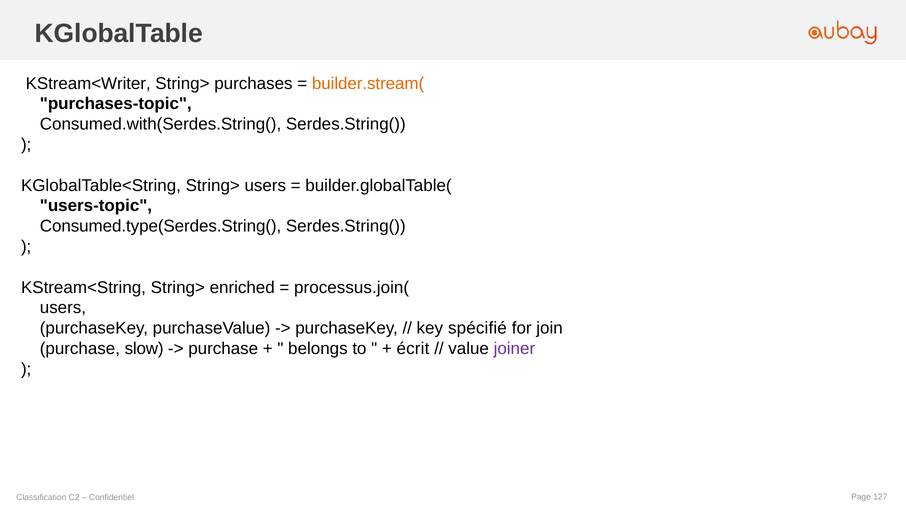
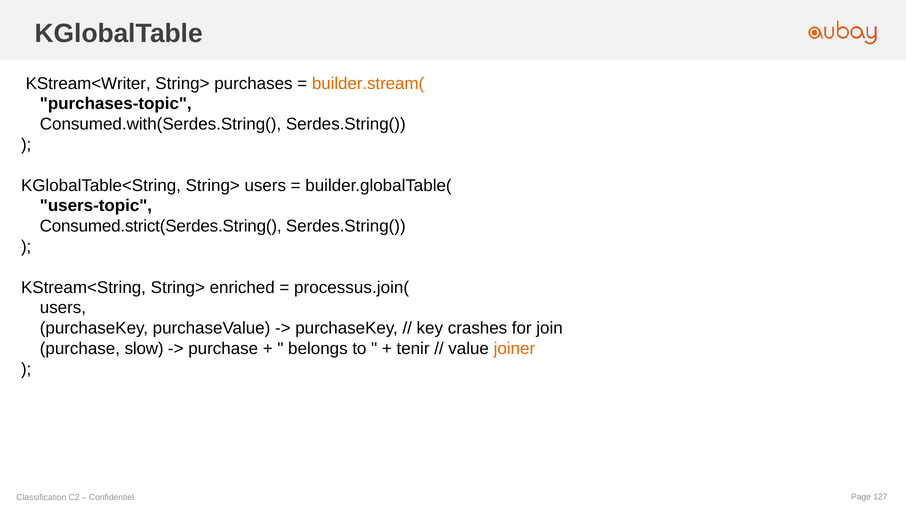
Consumed.type(Serdes.String(: Consumed.type(Serdes.String( -> Consumed.strict(Serdes.String(
spécifié: spécifié -> crashes
écrit: écrit -> tenir
joiner colour: purple -> orange
